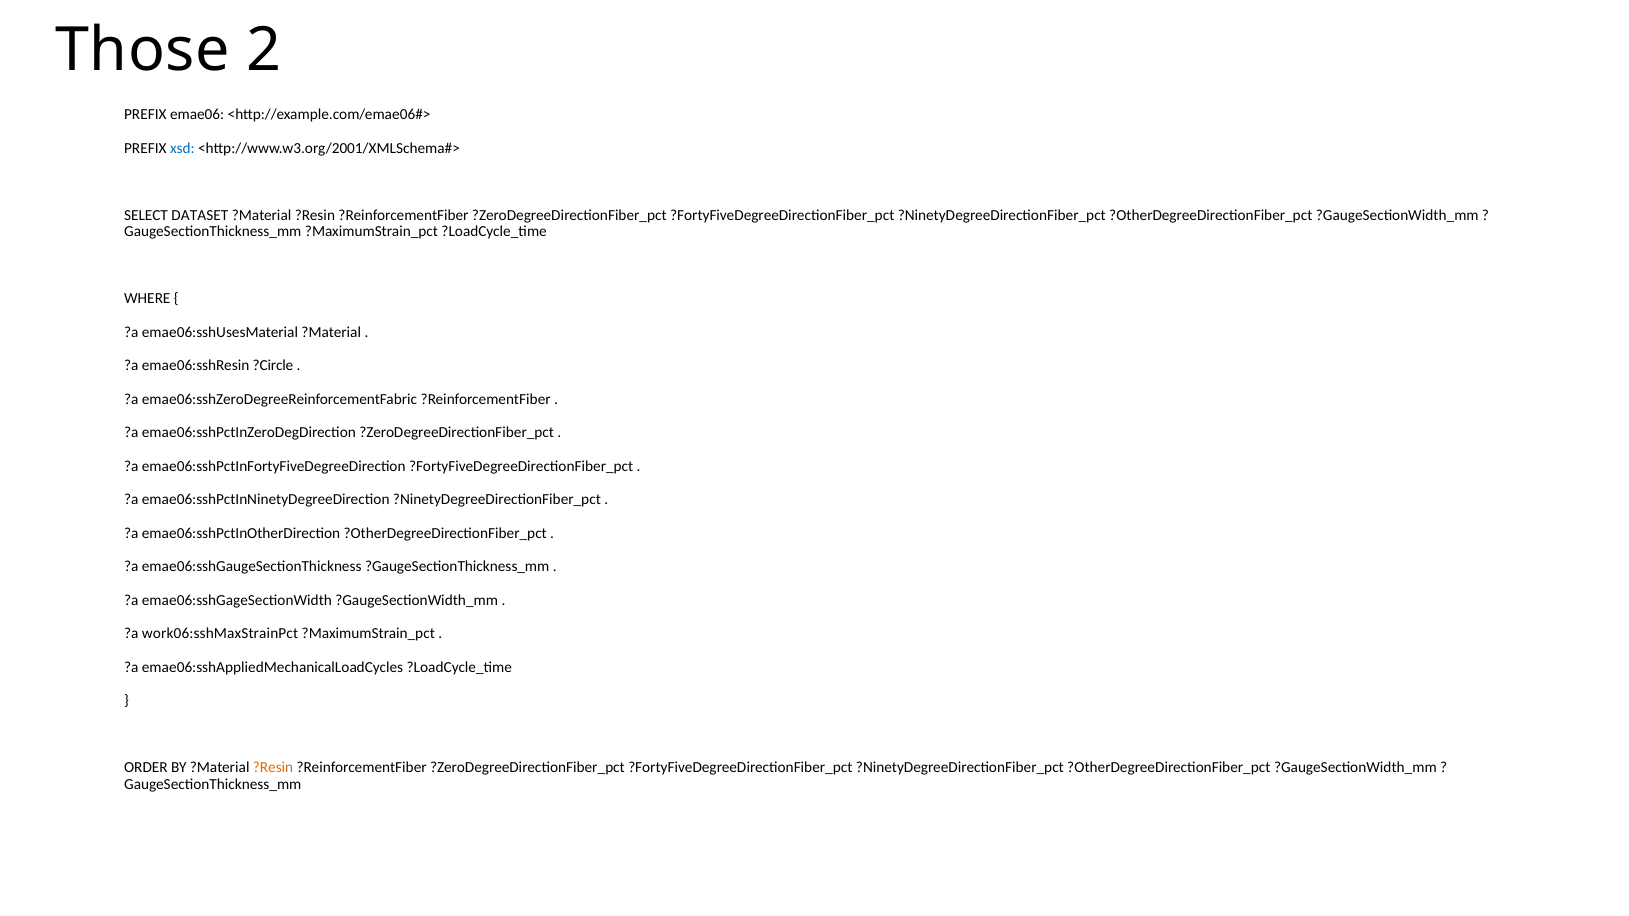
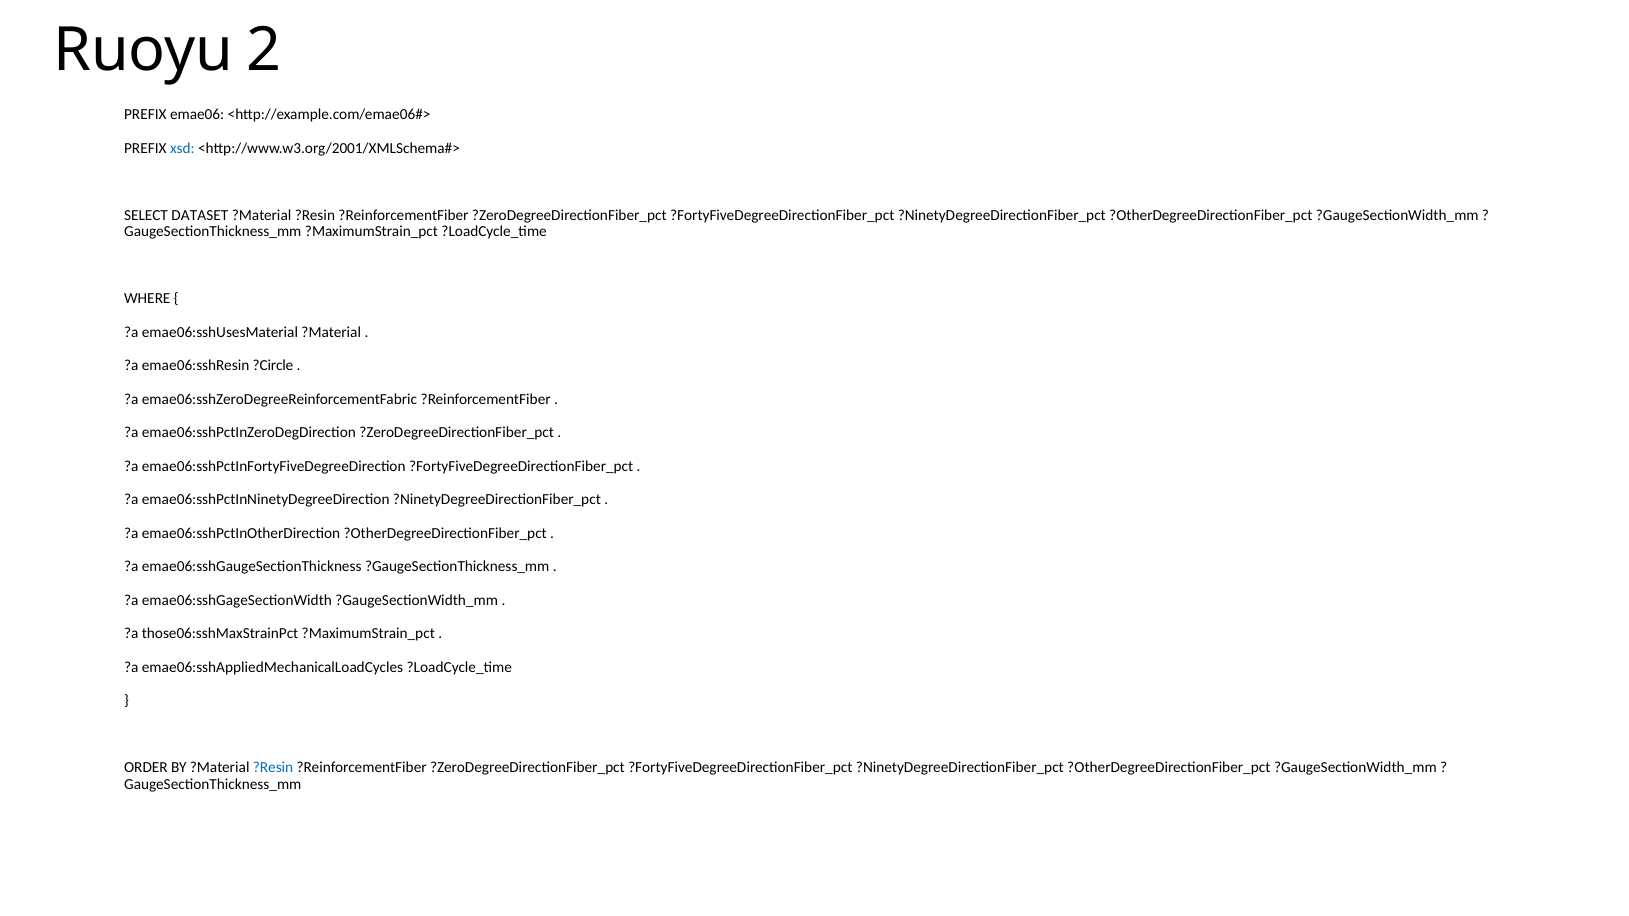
Those: Those -> Ruoyu
work06:sshMaxStrainPct: work06:sshMaxStrainPct -> those06:sshMaxStrainPct
?Resin at (273, 768) colour: orange -> blue
